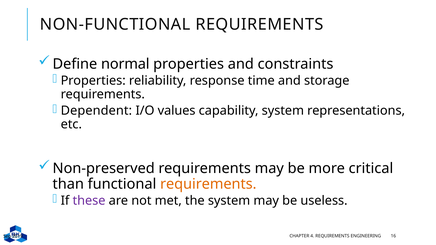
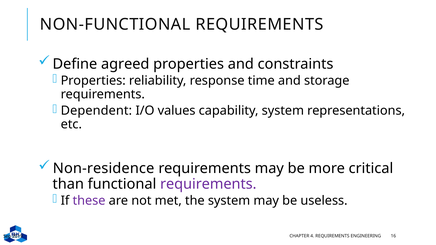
normal: normal -> agreed
Non-preserved: Non-preserved -> Non-residence
requirements at (208, 184) colour: orange -> purple
